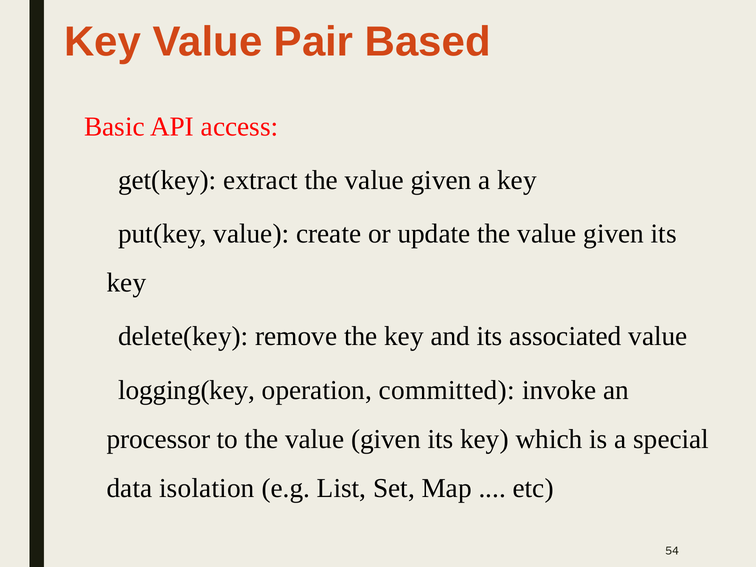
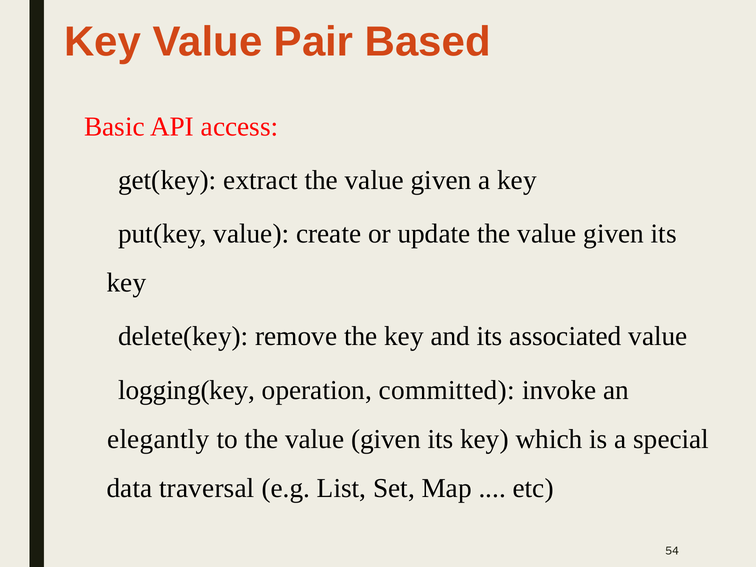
processor: processor -> elegantly
isolation: isolation -> traversal
